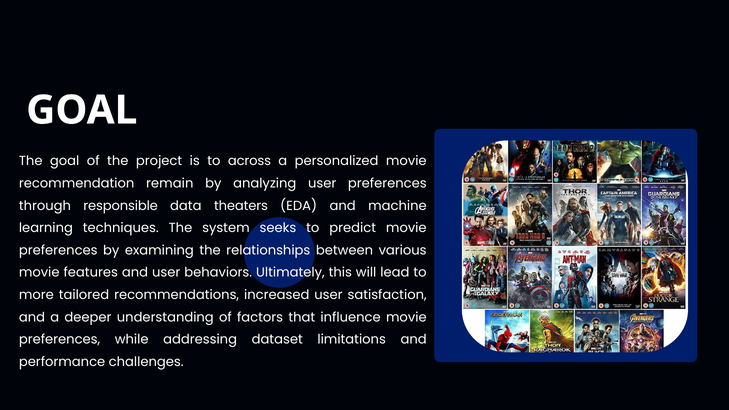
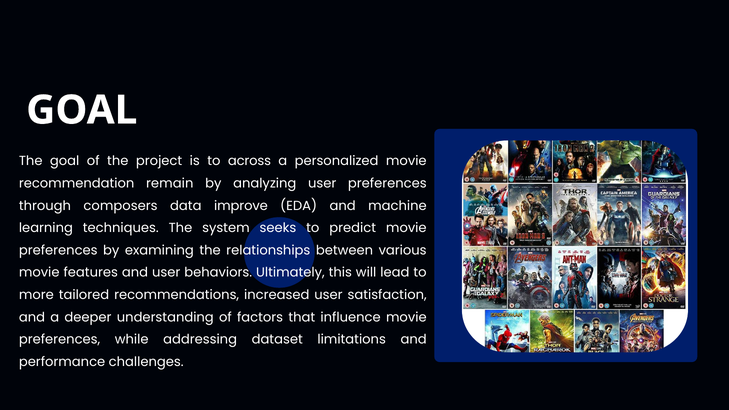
responsible: responsible -> composers
theaters: theaters -> improve
